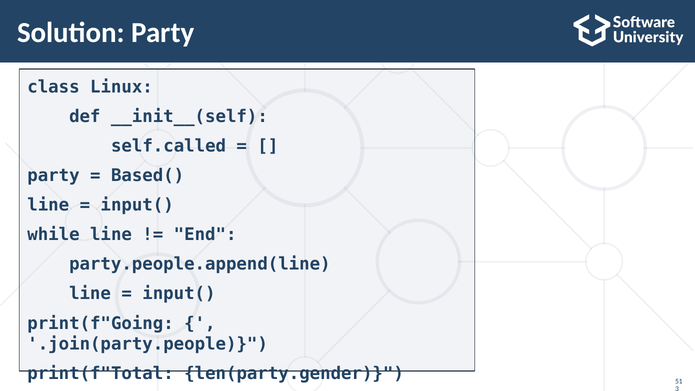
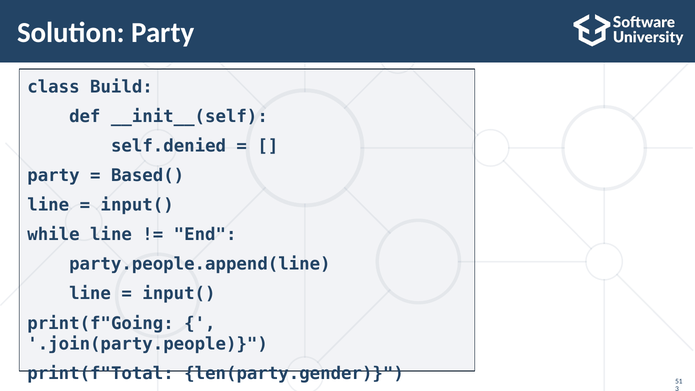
Linux: Linux -> Build
self.called: self.called -> self.denied
